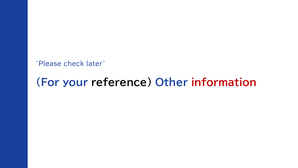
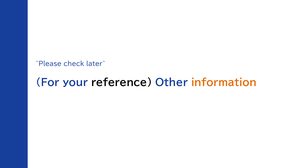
information colour: red -> orange
